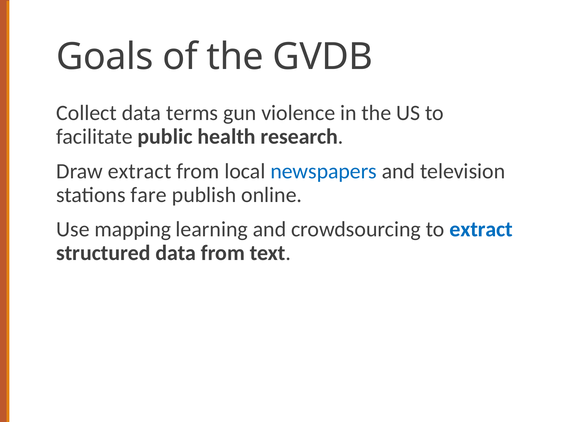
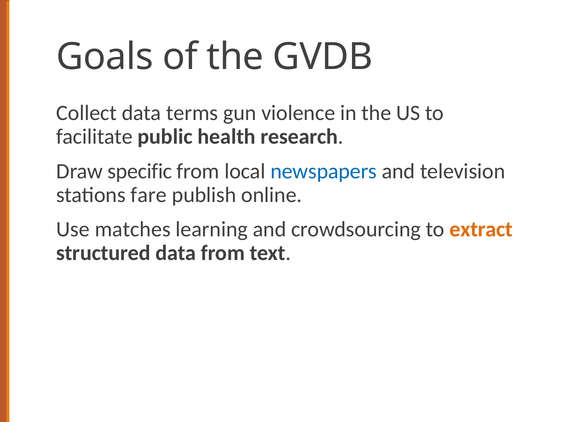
Draw extract: extract -> specific
mapping: mapping -> matches
extract at (481, 230) colour: blue -> orange
